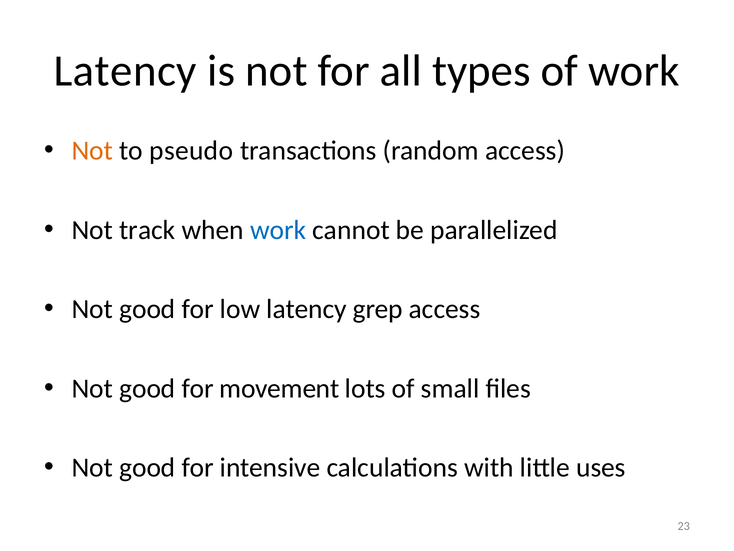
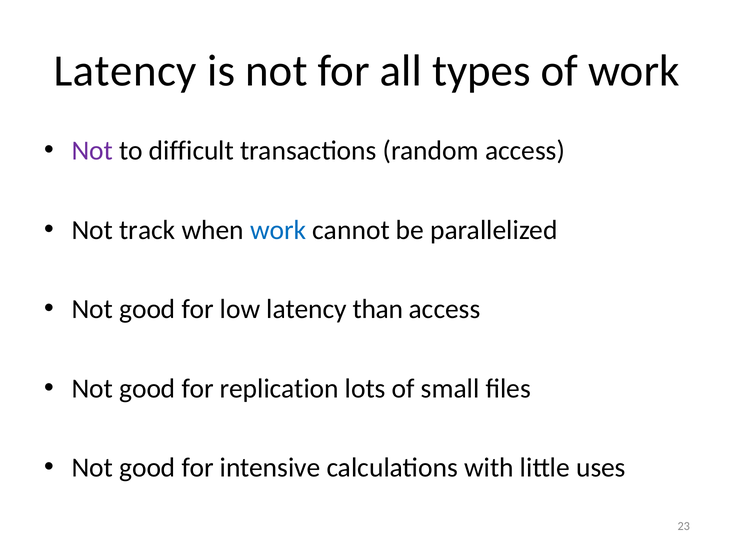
Not at (92, 151) colour: orange -> purple
pseudo: pseudo -> difficult
grep: grep -> than
movement: movement -> replication
